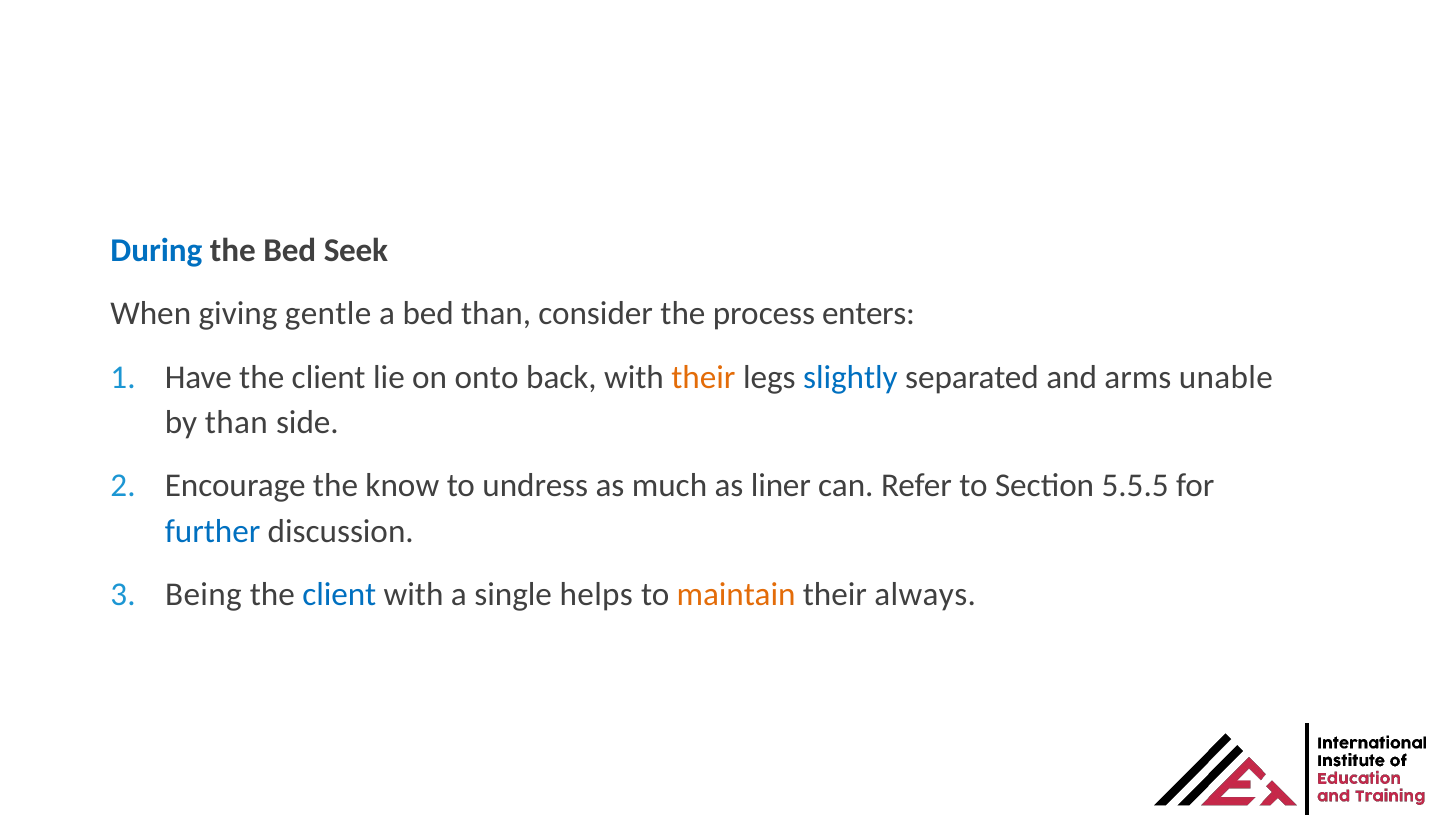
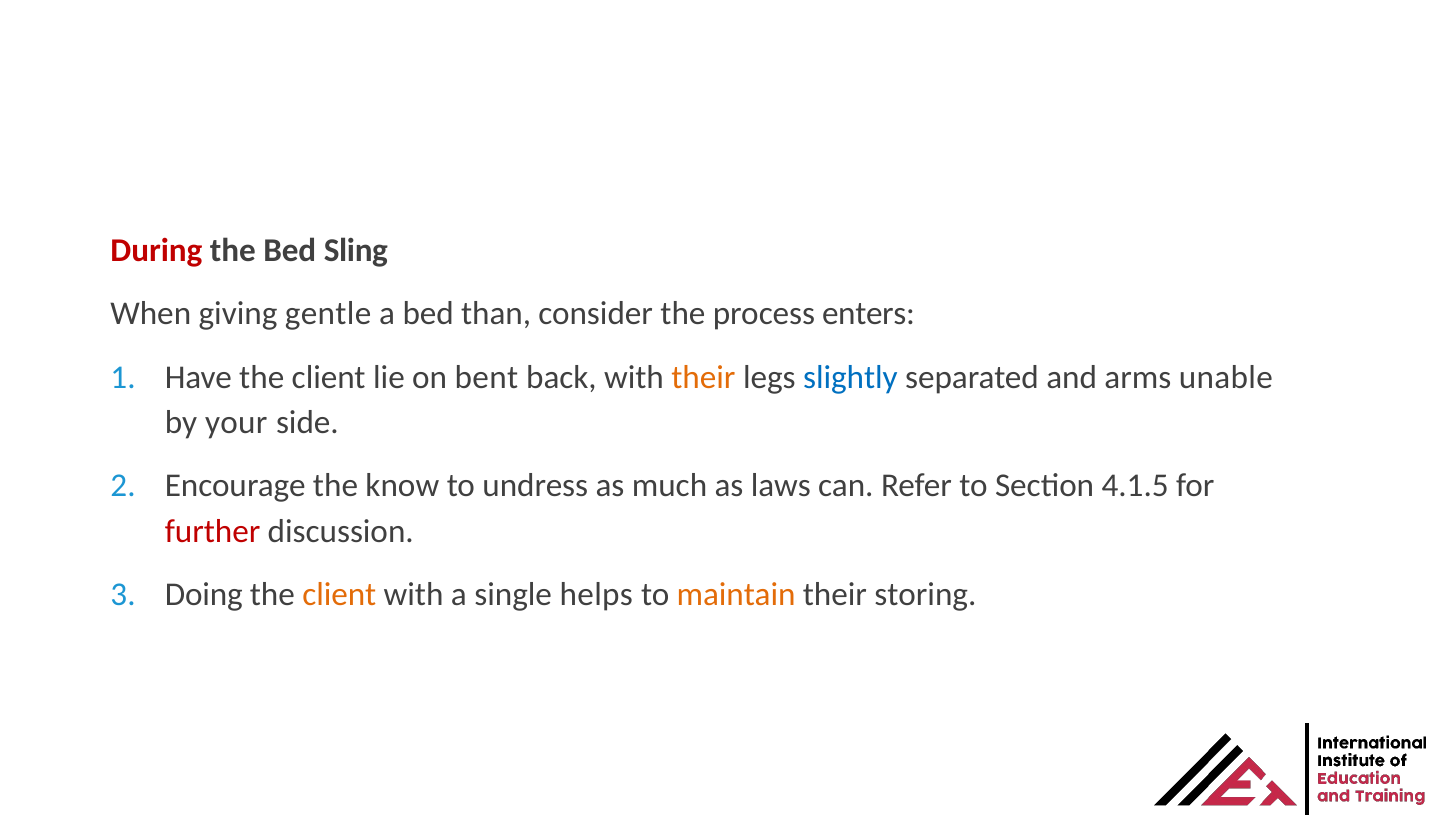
During colour: blue -> red
Seek: Seek -> Sling
onto: onto -> bent
by than: than -> your
liner: liner -> laws
5.5.5: 5.5.5 -> 4.1.5
further colour: blue -> red
Being: Being -> Doing
client at (339, 595) colour: blue -> orange
always: always -> storing
